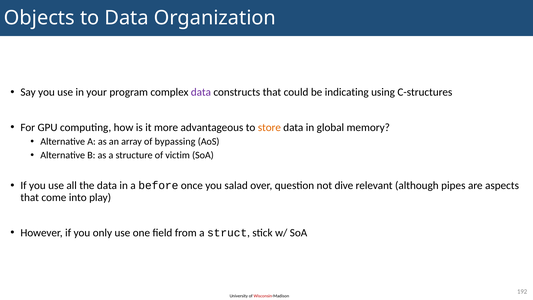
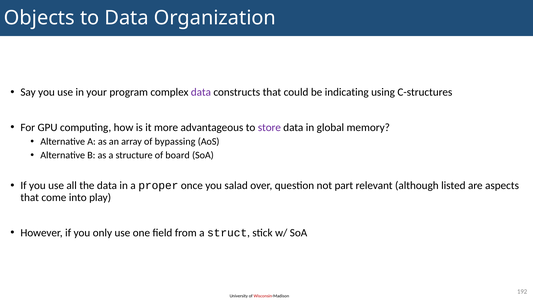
store colour: orange -> purple
victim: victim -> board
before: before -> proper
dive: dive -> part
pipes: pipes -> listed
